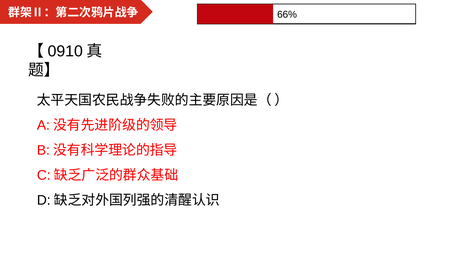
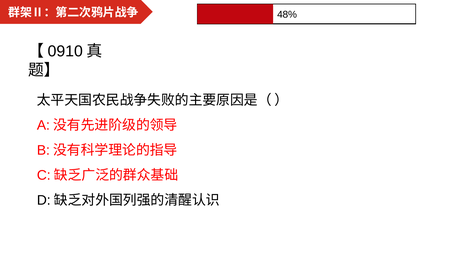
66%: 66% -> 48%
